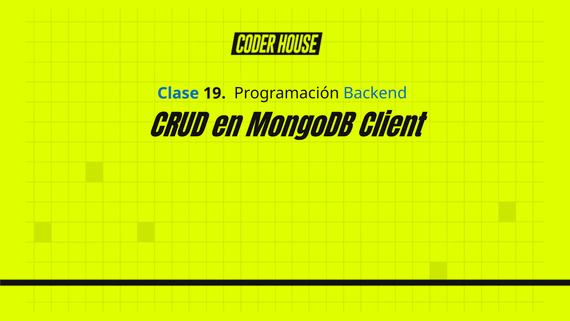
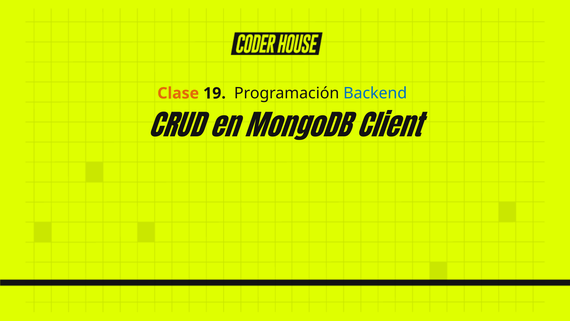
Clase colour: blue -> orange
